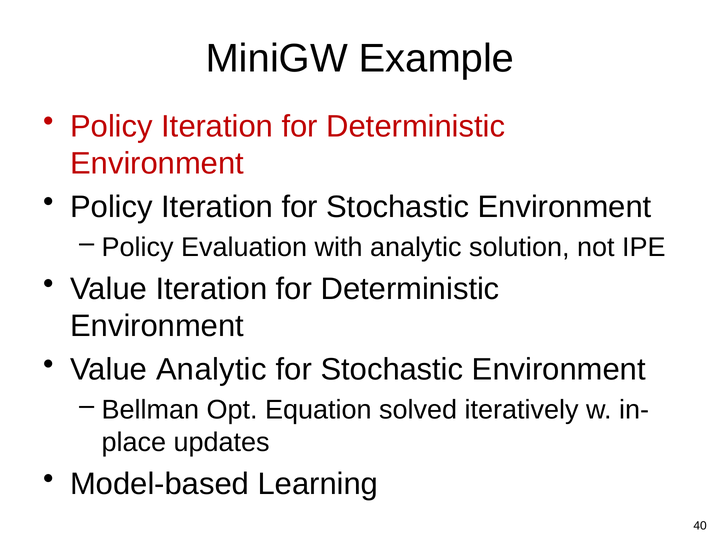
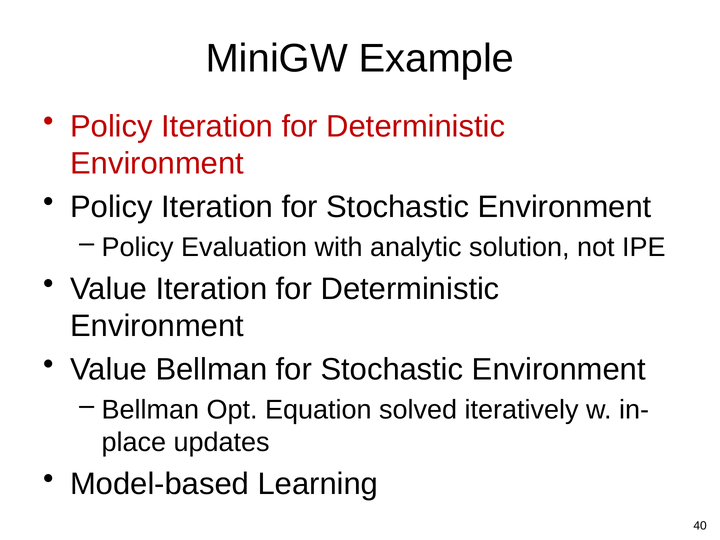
Value Analytic: Analytic -> Bellman
